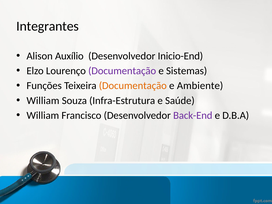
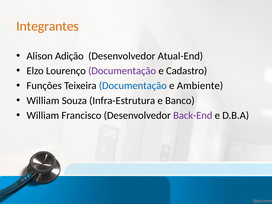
Integrantes colour: black -> orange
Auxílio: Auxílio -> Adição
Inicio-End: Inicio-End -> Atual-End
Sistemas: Sistemas -> Cadastro
Documentação at (133, 86) colour: orange -> blue
Saúde: Saúde -> Banco
